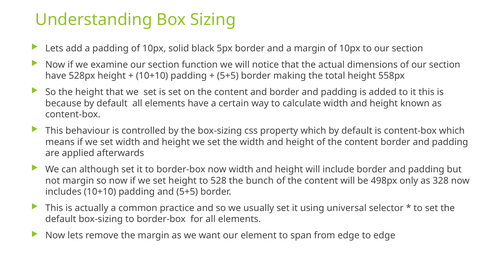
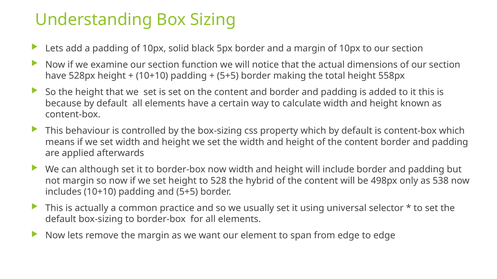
bunch: bunch -> hybrid
328: 328 -> 538
